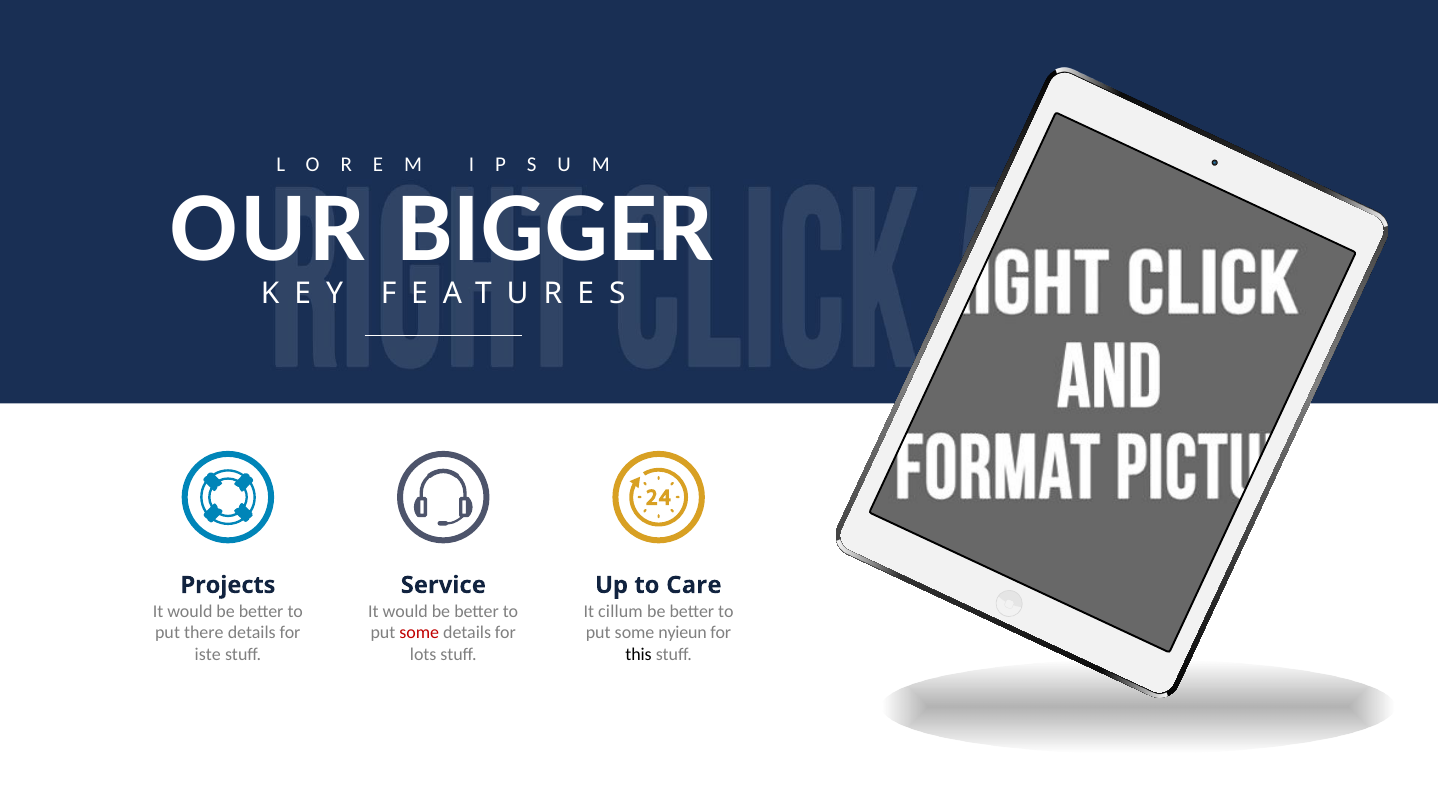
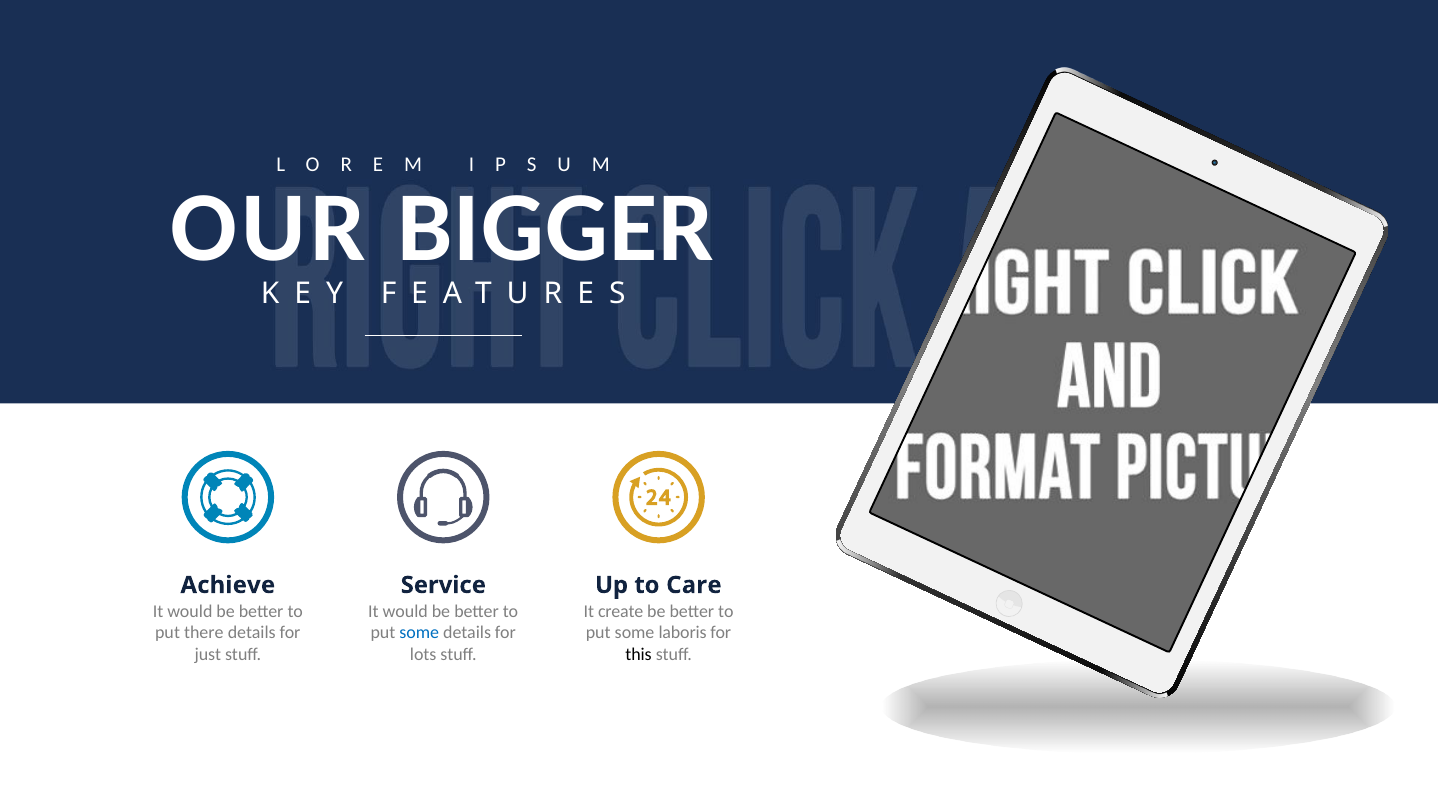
Projects: Projects -> Achieve
cillum: cillum -> create
some at (419, 633) colour: red -> blue
nyieun: nyieun -> laboris
iste: iste -> just
